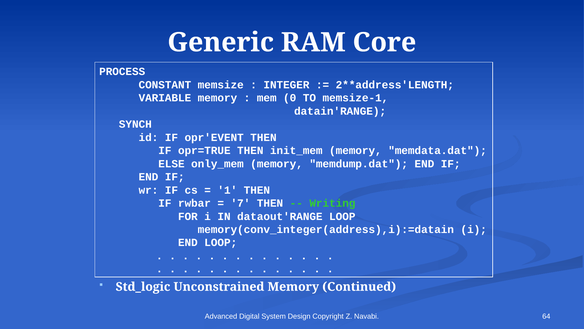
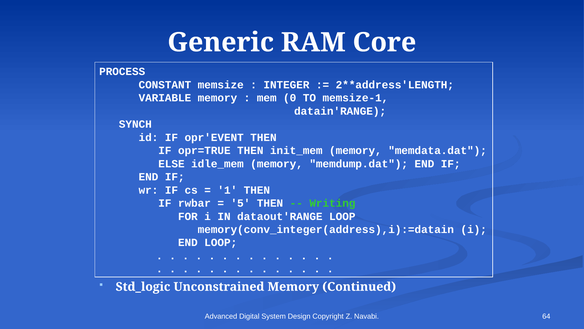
only_mem: only_mem -> idle_mem
7: 7 -> 5
